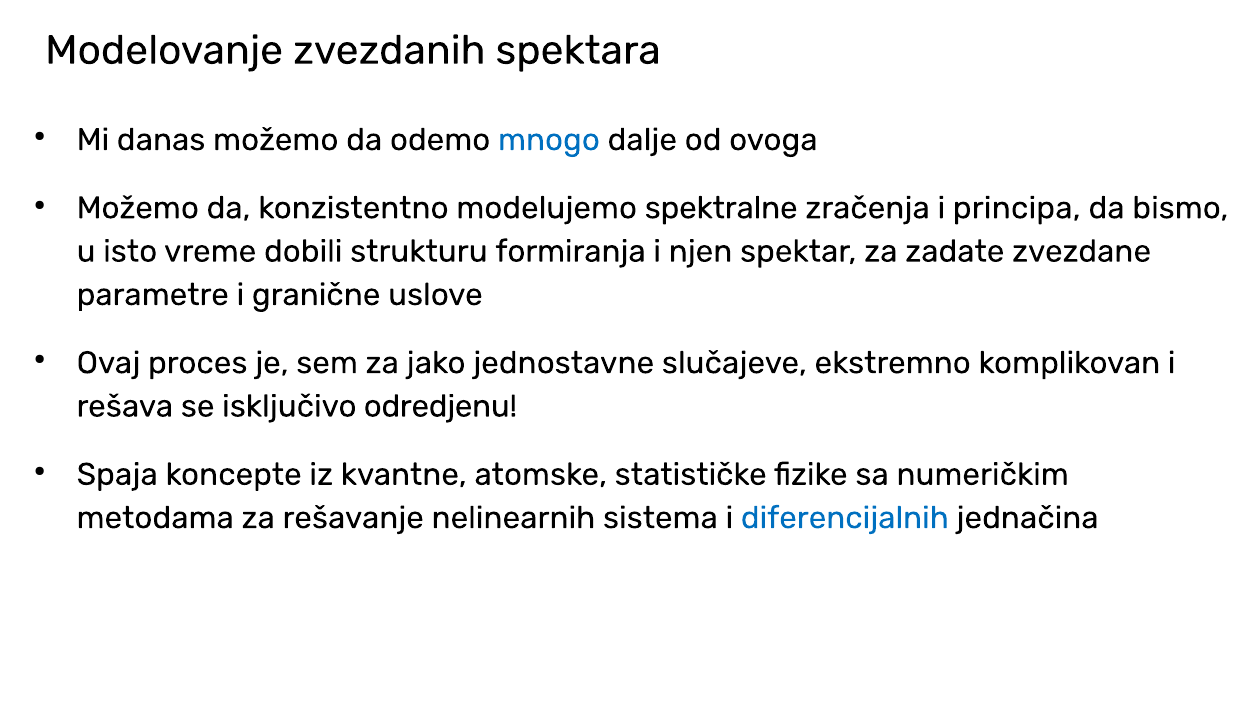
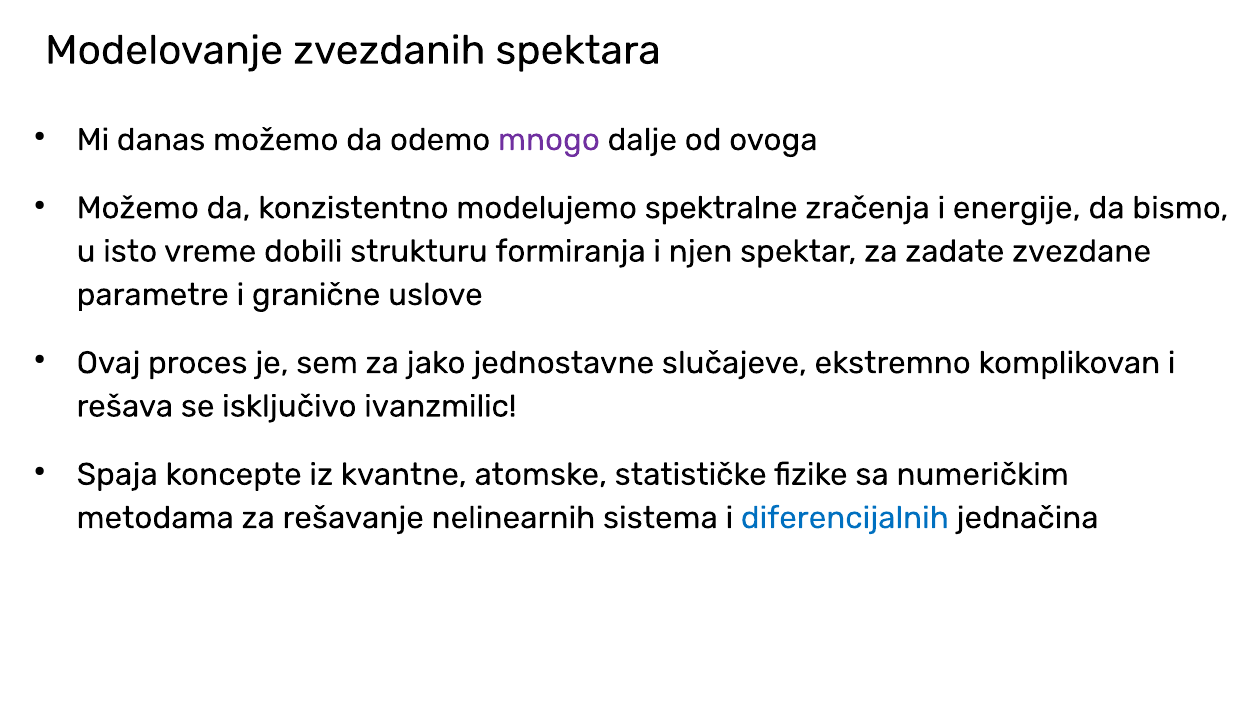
mnogo colour: blue -> purple
principa: principa -> energije
odredjenu: odredjenu -> ivanzmilic
